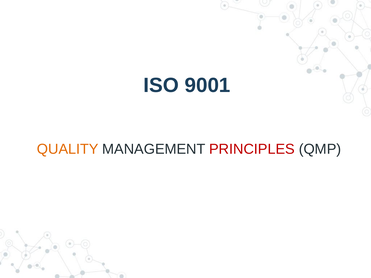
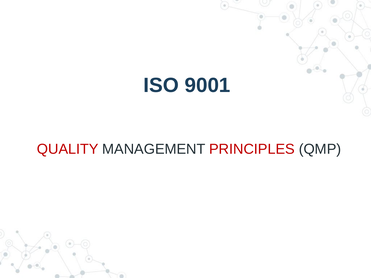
QUALITY colour: orange -> red
